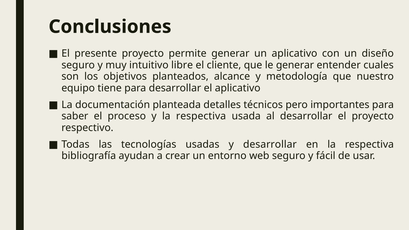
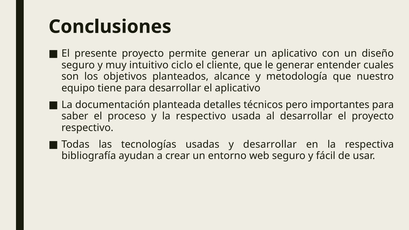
libre: libre -> ciclo
y la respectiva: respectiva -> respectivo
